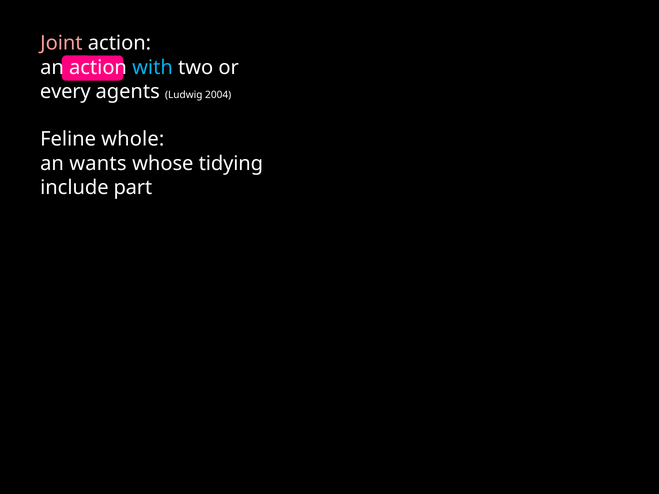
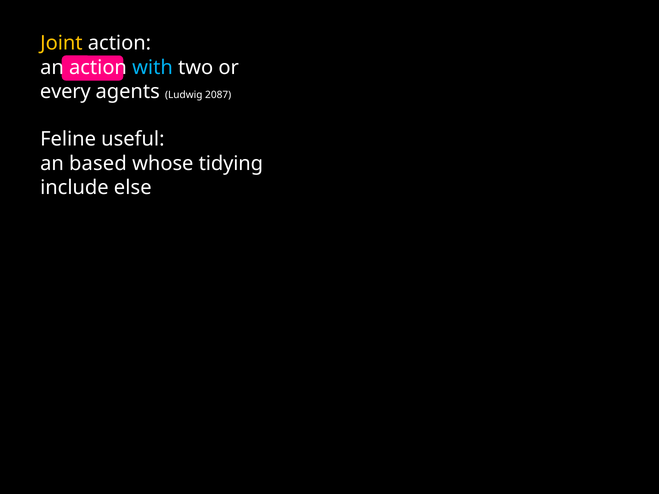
Joint colour: pink -> yellow
2004: 2004 -> 2087
whole: whole -> useful
wants: wants -> based
part: part -> else
